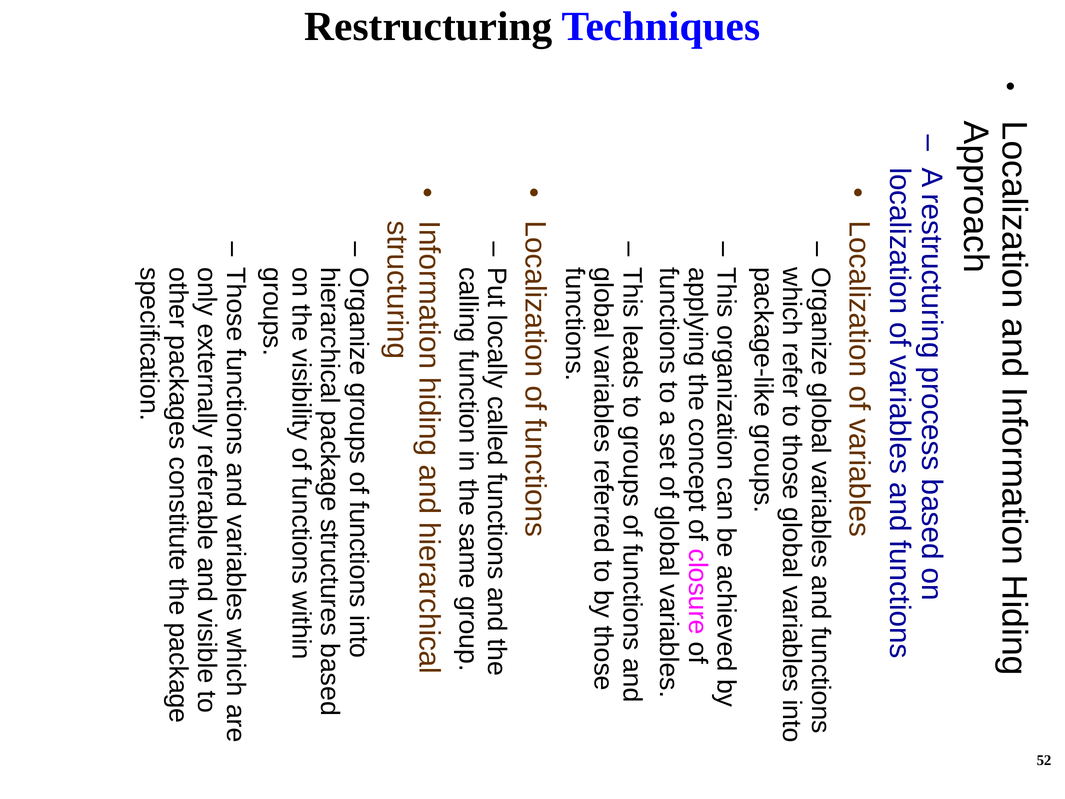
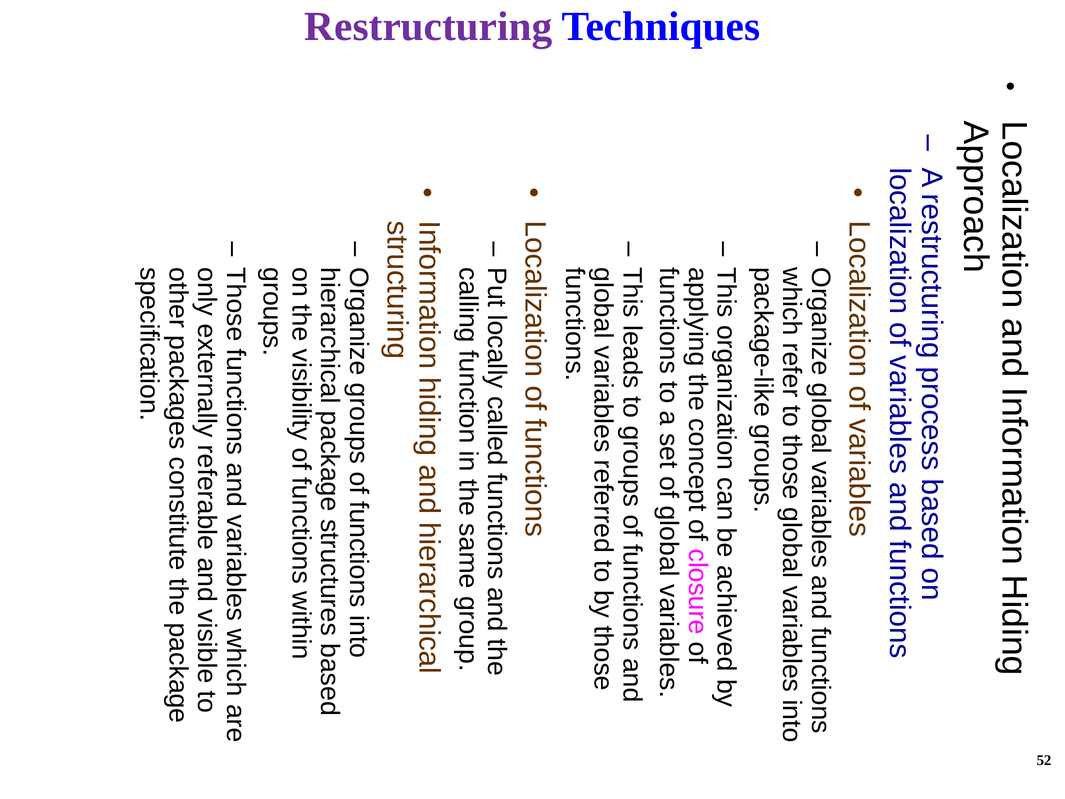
Restructuring colour: black -> purple
